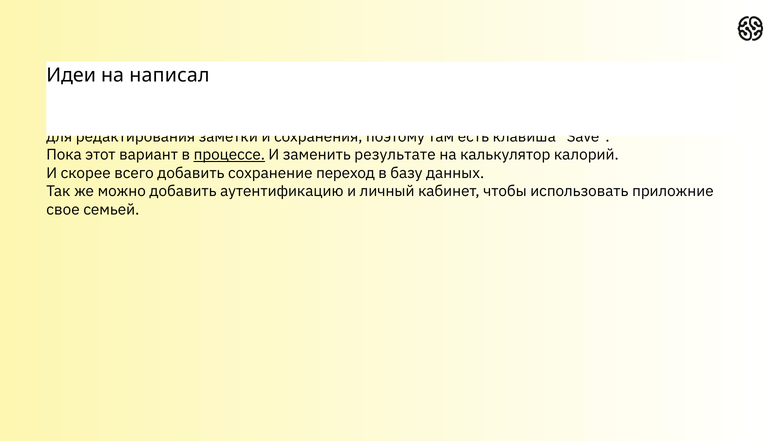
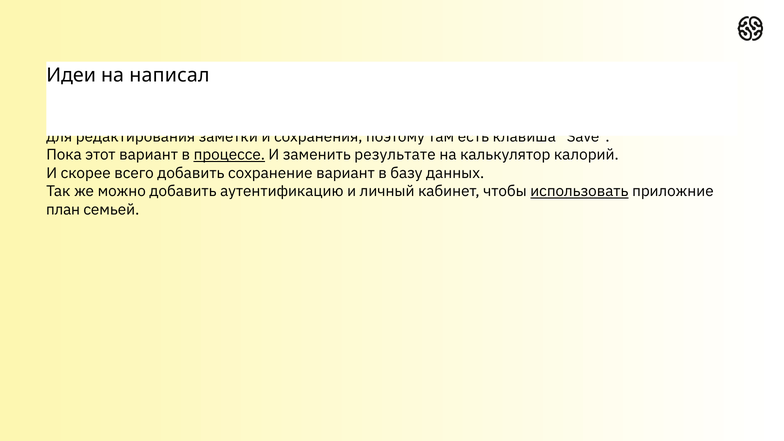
сохранение переход: переход -> вариант
использовать underline: none -> present
свое: свое -> план
